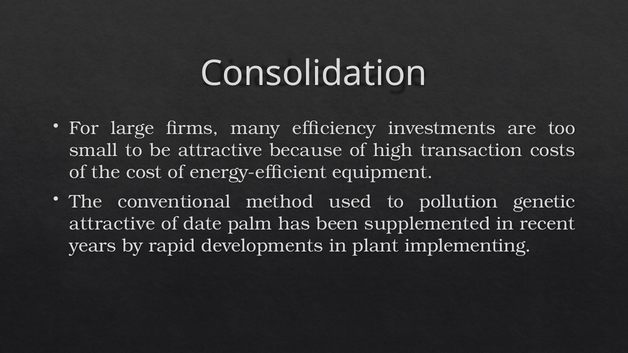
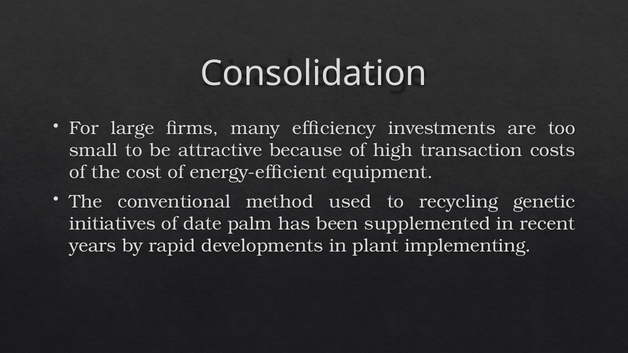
pollution: pollution -> recycling
attractive at (112, 224): attractive -> initiatives
